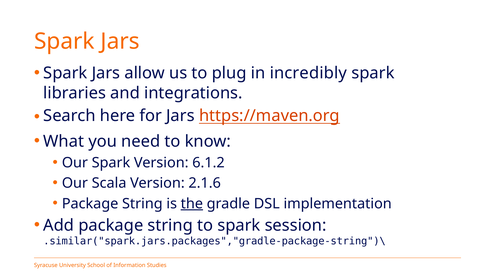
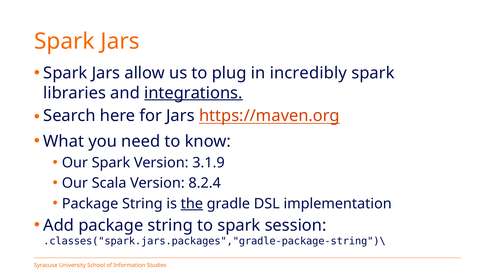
integrations underline: none -> present
6.1.2: 6.1.2 -> 3.1.9
2.1.6: 2.1.6 -> 8.2.4
.similar("spark.jars.packages","gradle-package-string")\: .similar("spark.jars.packages","gradle-package-string")\ -> .classes("spark.jars.packages","gradle-package-string")\
